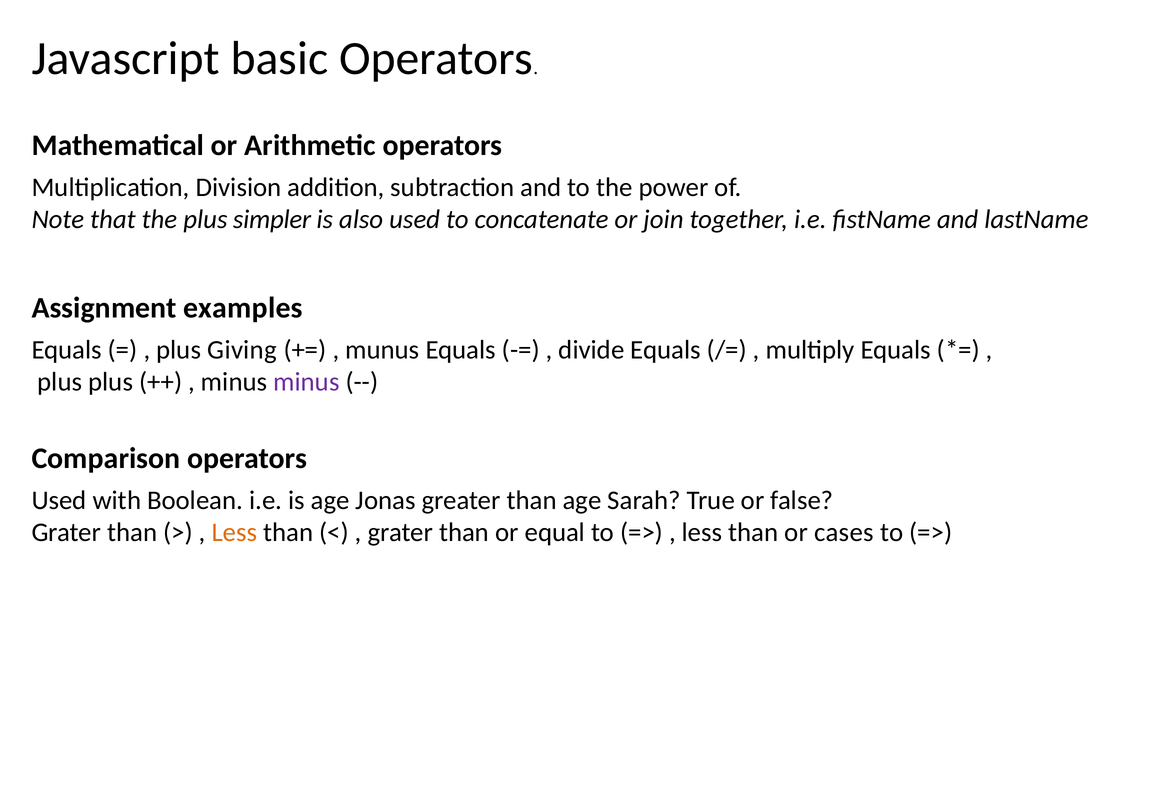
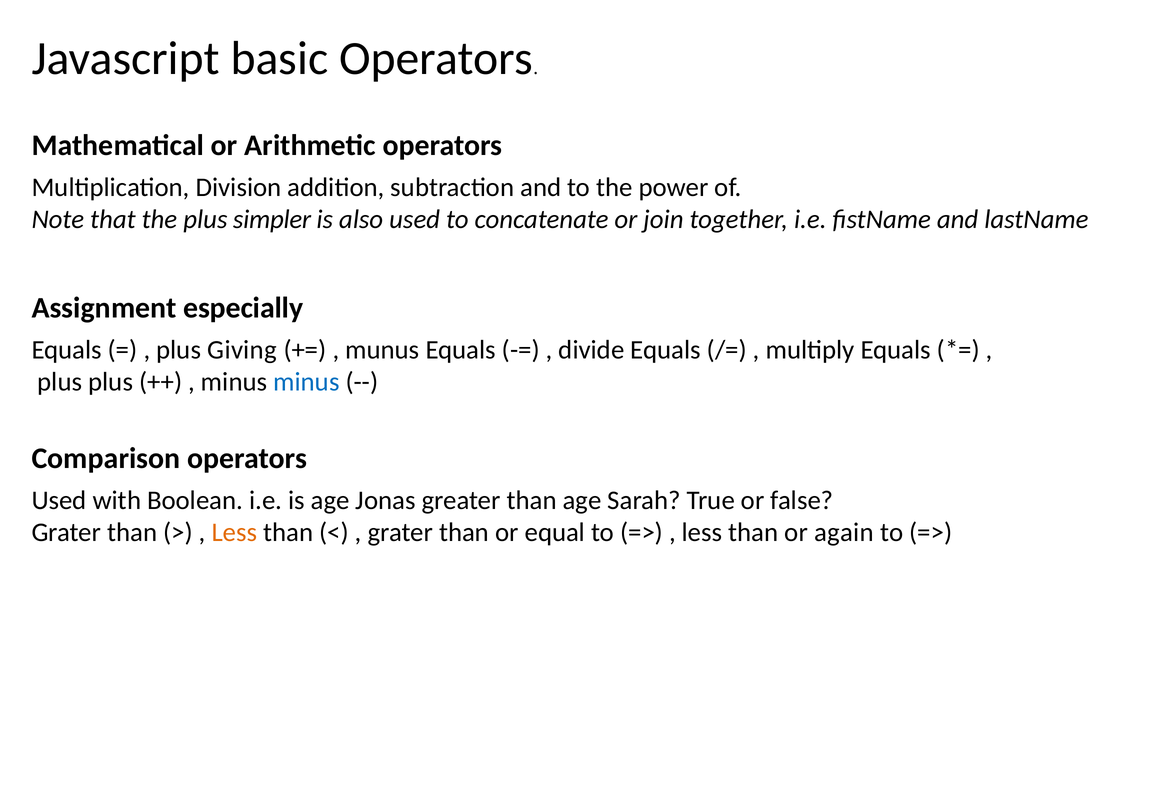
examples: examples -> especially
minus at (306, 382) colour: purple -> blue
cases: cases -> again
